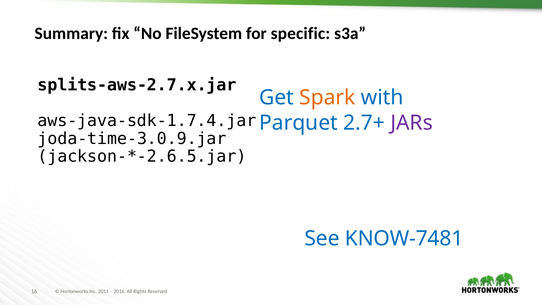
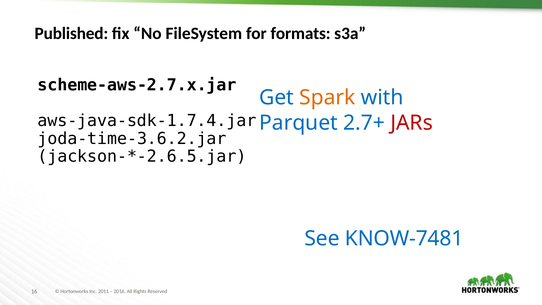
Summary: Summary -> Published
specific: specific -> formats
splits-aws-2.7.x.jar: splits-aws-2.7.x.jar -> scheme-aws-2.7.x.jar
JARs colour: purple -> red
joda-time-3.0.9.jar: joda-time-3.0.9.jar -> joda-time-3.6.2.jar
